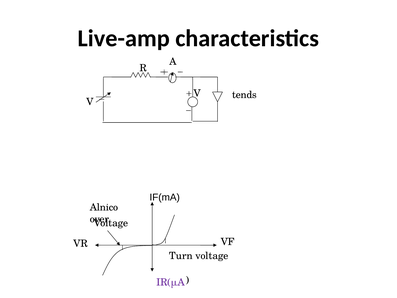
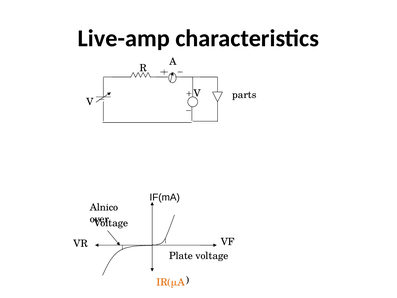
tends: tends -> parts
Turn: Turn -> Plate
IR(μA colour: purple -> orange
